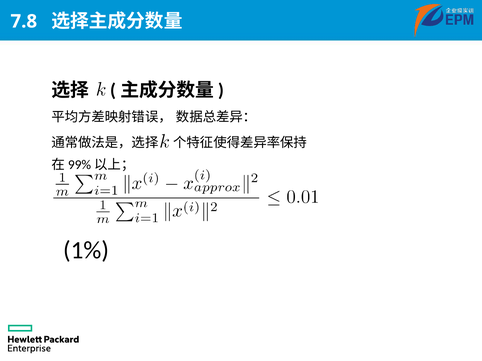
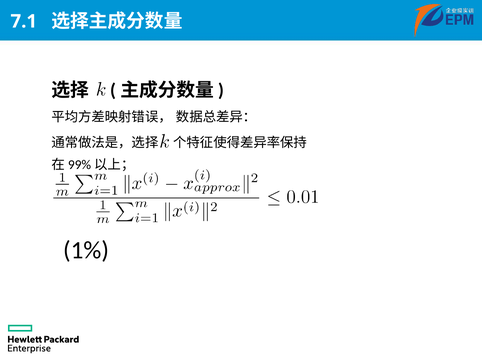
7.8: 7.8 -> 7.1
